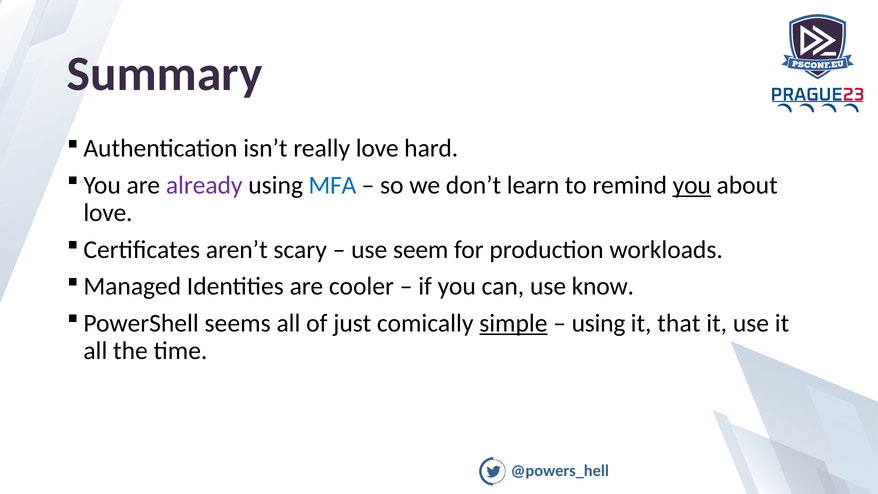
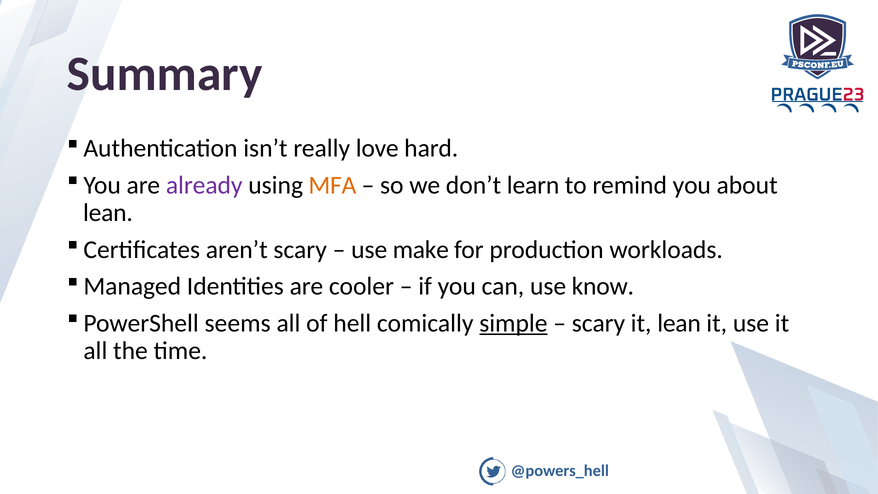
MFA colour: blue -> orange
you at (692, 185) underline: present -> none
love at (108, 213): love -> lean
seem: seem -> make
just: just -> hell
using at (599, 323): using -> scary
it that: that -> lean
